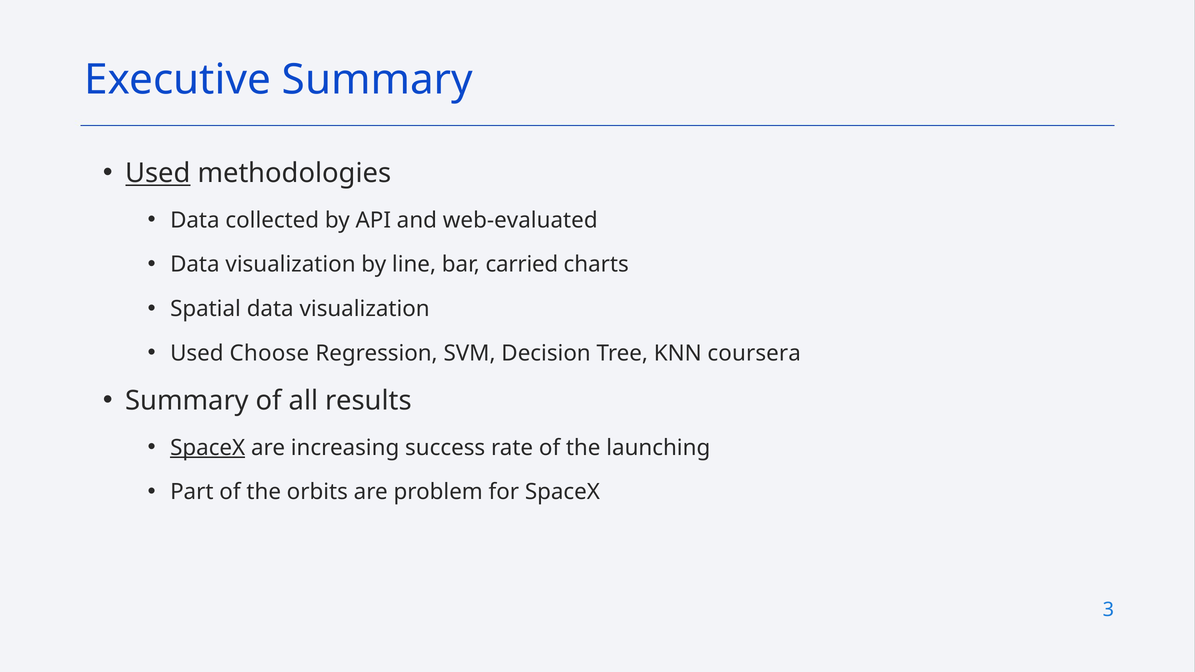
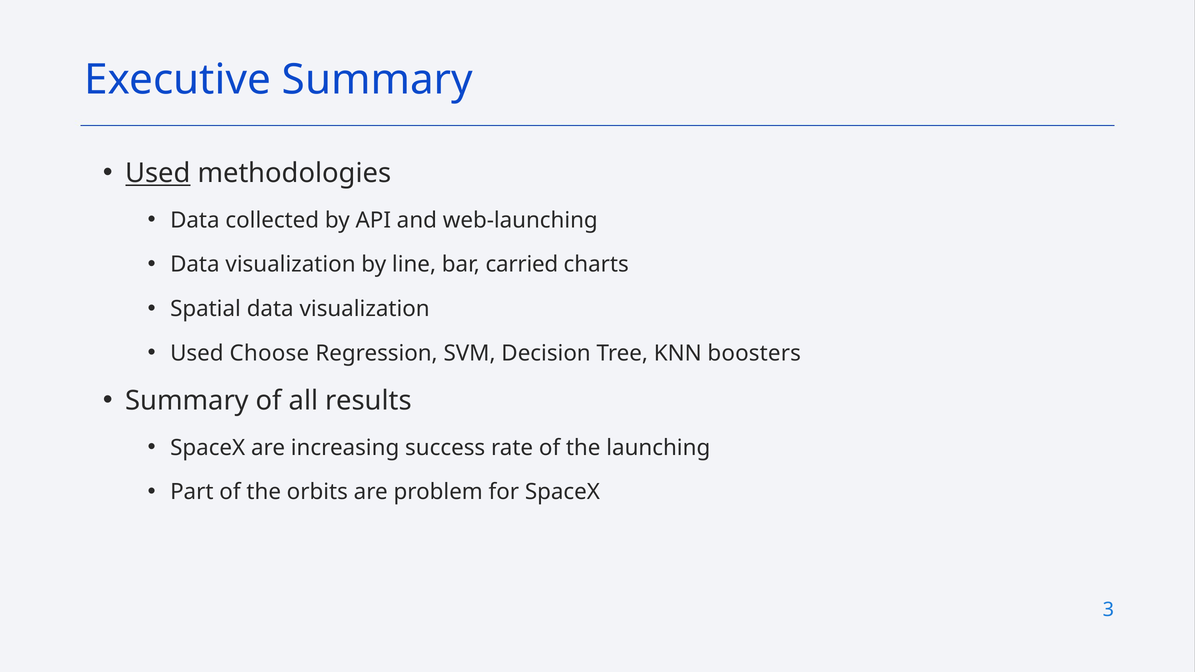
web-evaluated: web-evaluated -> web-launching
coursera: coursera -> boosters
SpaceX at (208, 448) underline: present -> none
